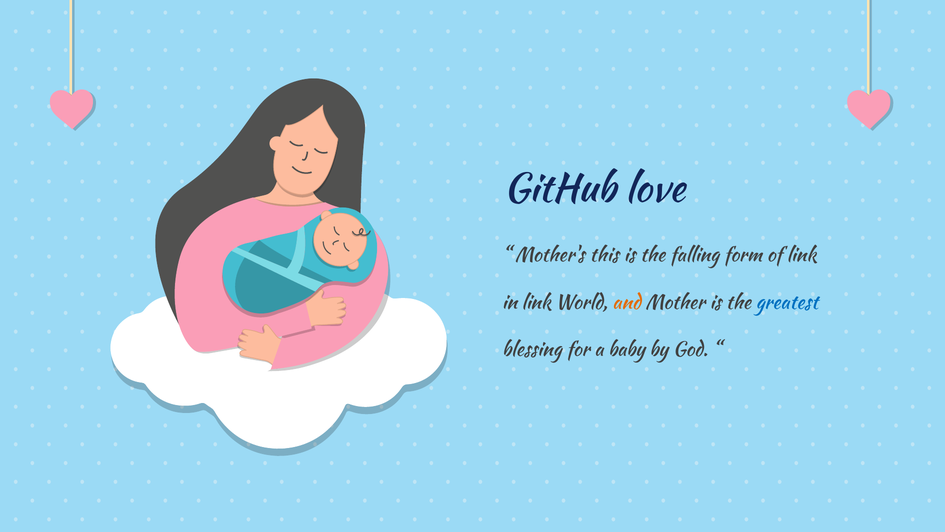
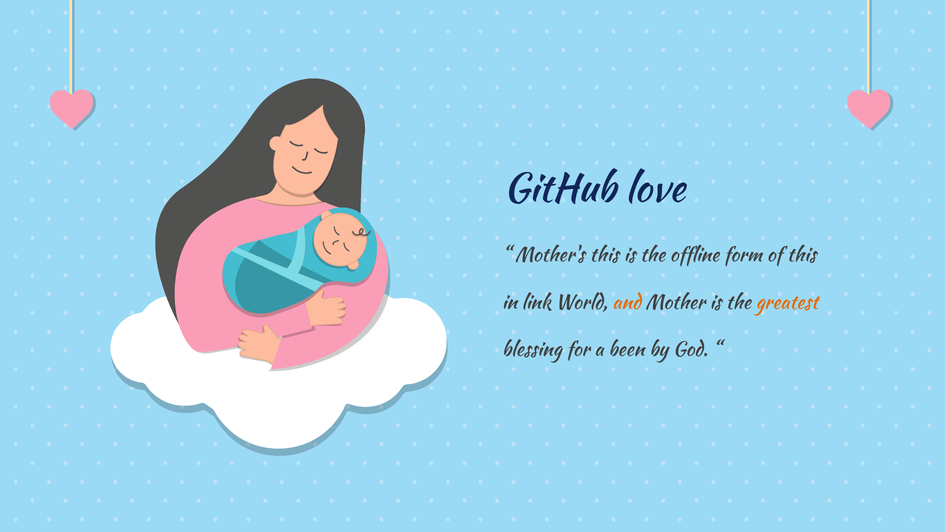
falling: falling -> offline
of link: link -> this
greatest colour: blue -> orange
baby: baby -> been
